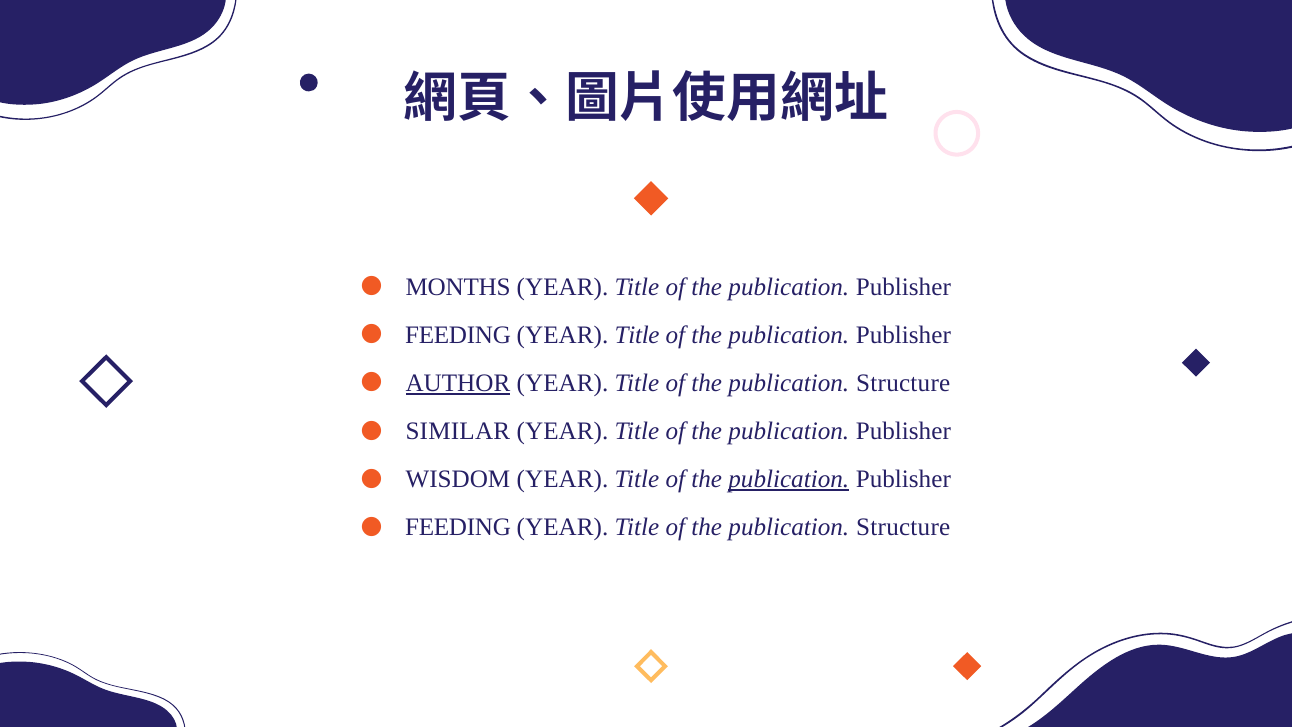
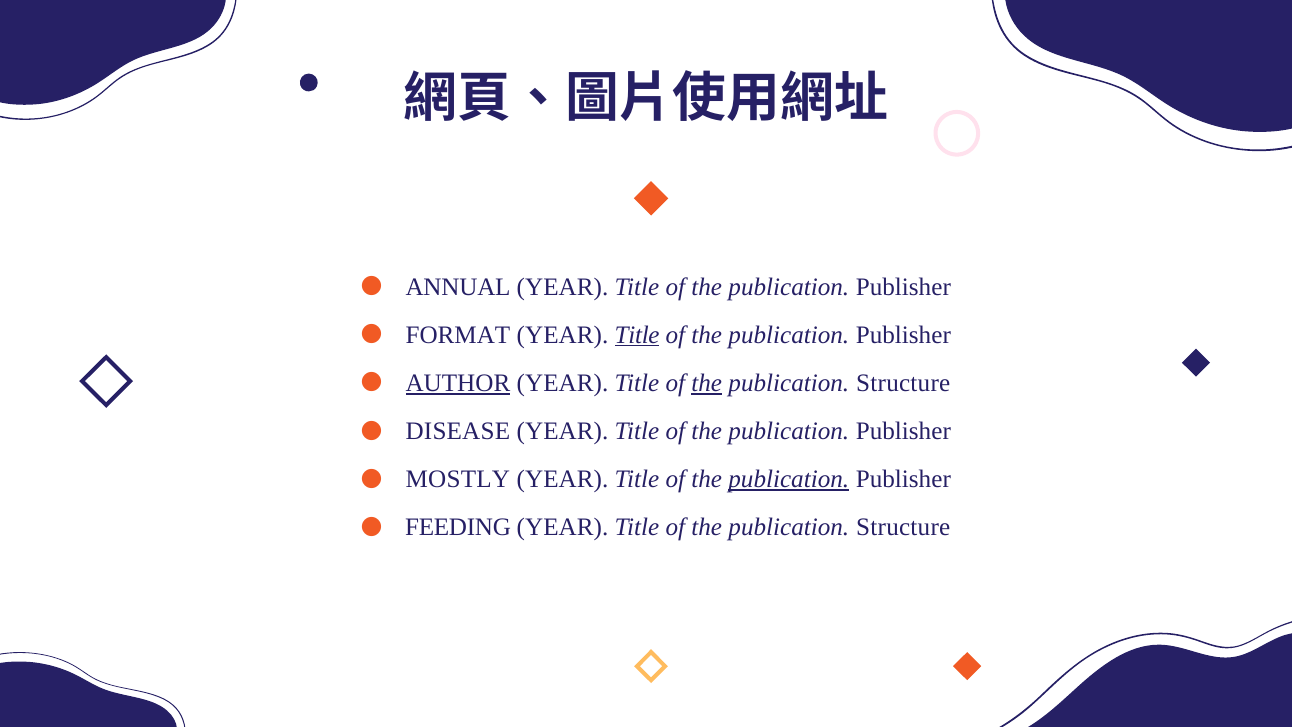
MONTHS: MONTHS -> ANNUAL
FEEDING at (458, 335): FEEDING -> FORMAT
Title at (637, 335) underline: none -> present
the at (707, 383) underline: none -> present
SIMILAR: SIMILAR -> DISEASE
WISDOM: WISDOM -> MOSTLY
